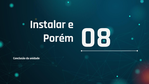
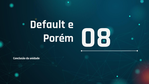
Instalar: Instalar -> Default
